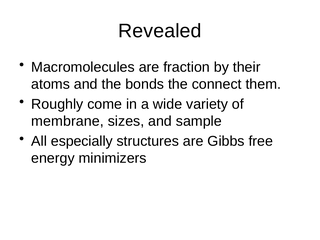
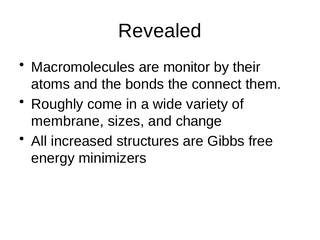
fraction: fraction -> monitor
sample: sample -> change
especially: especially -> increased
